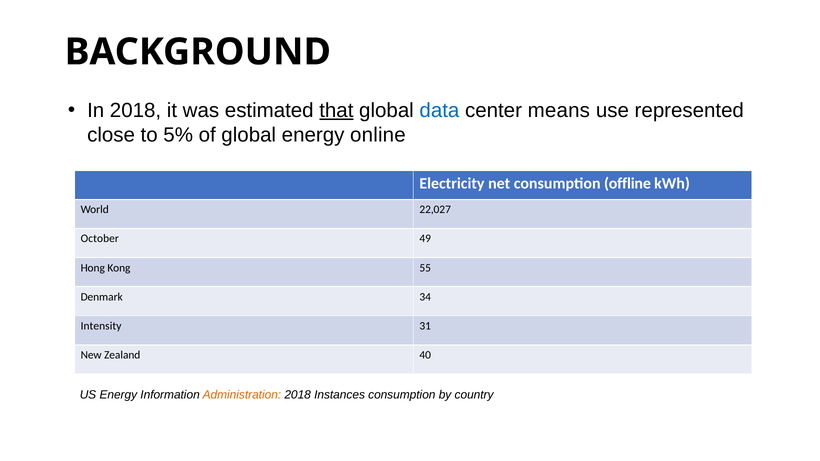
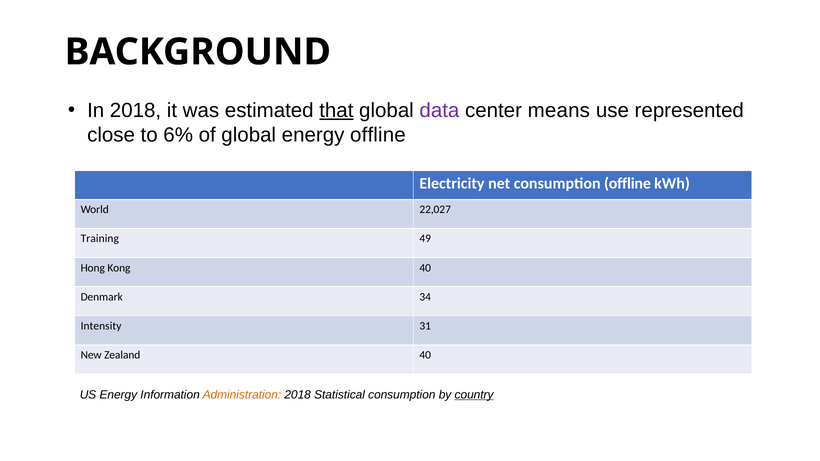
data colour: blue -> purple
5%: 5% -> 6%
energy online: online -> offline
October: October -> Training
Kong 55: 55 -> 40
Instances: Instances -> Statistical
country underline: none -> present
